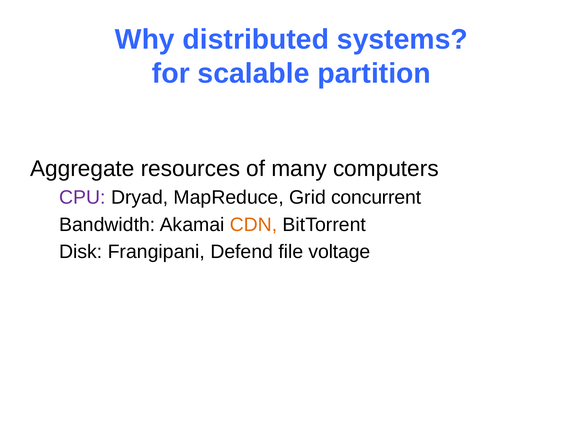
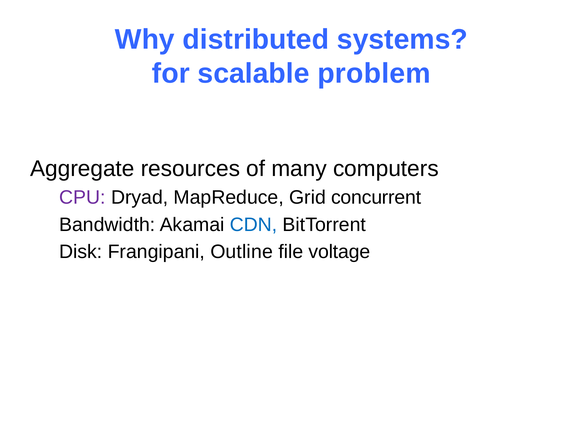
partition: partition -> problem
CDN colour: orange -> blue
Defend: Defend -> Outline
